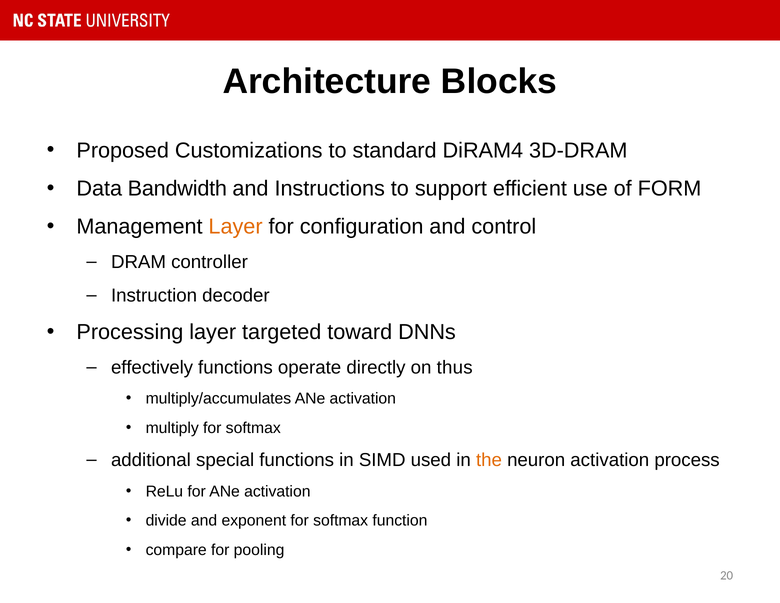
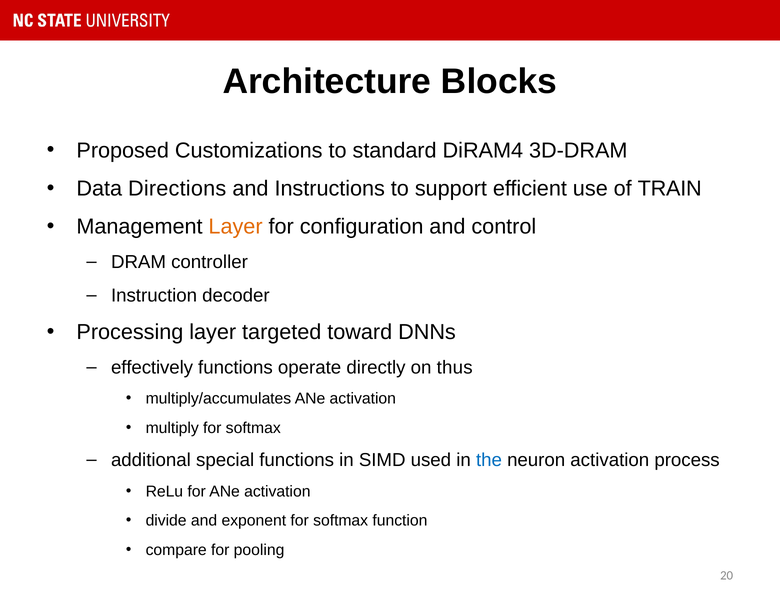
Bandwidth: Bandwidth -> Directions
FORM: FORM -> TRAIN
the colour: orange -> blue
